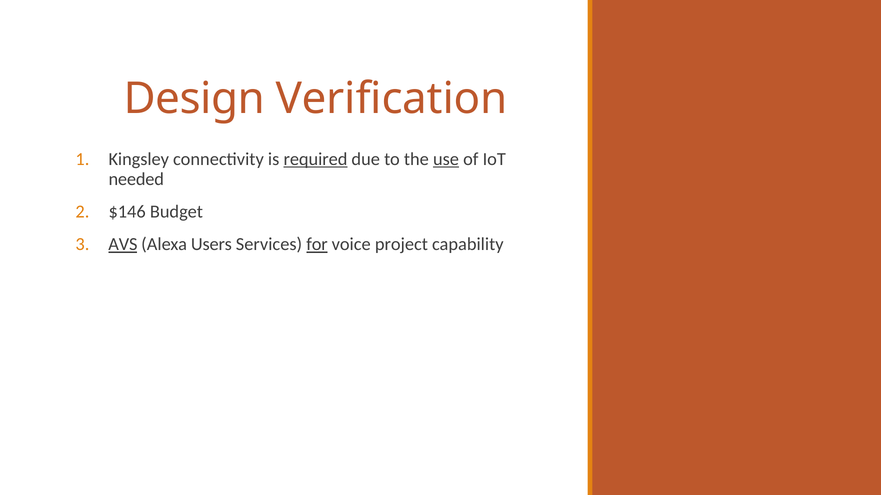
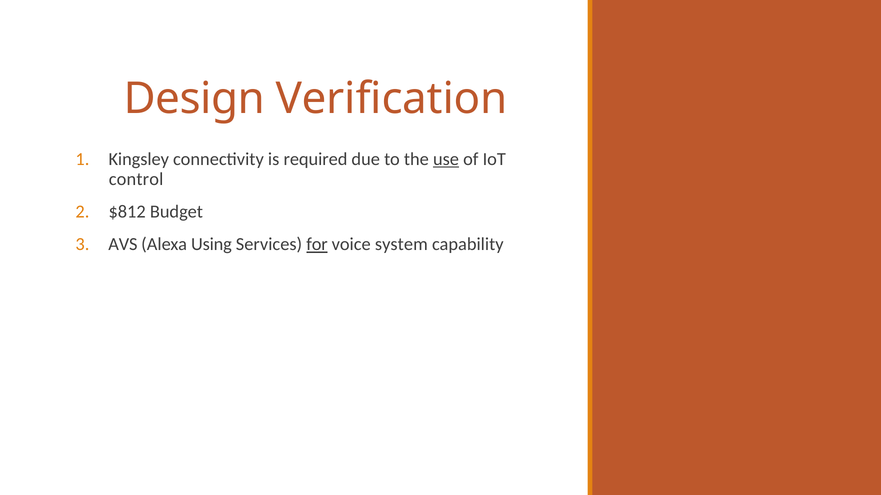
required underline: present -> none
needed: needed -> control
$146: $146 -> $812
AVS underline: present -> none
Users: Users -> Using
project: project -> system
